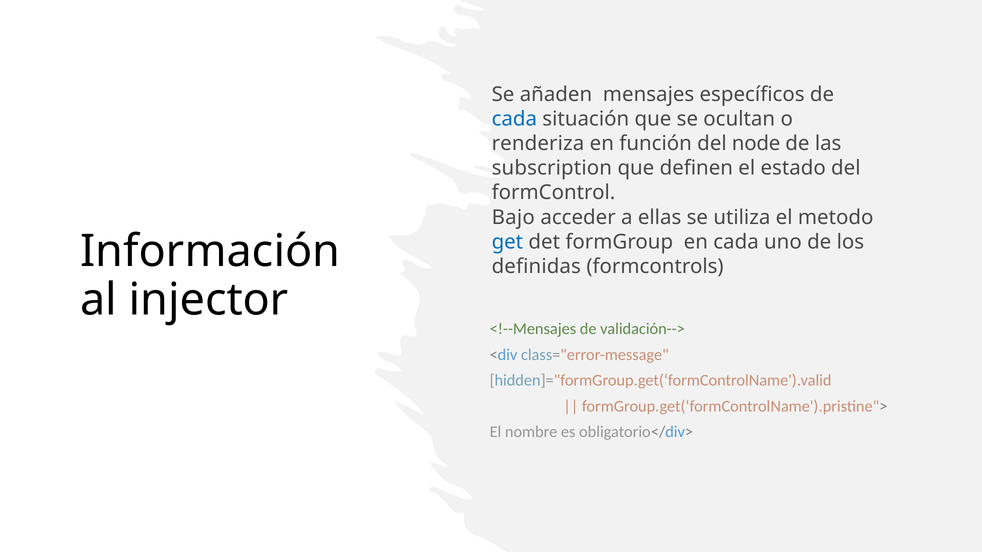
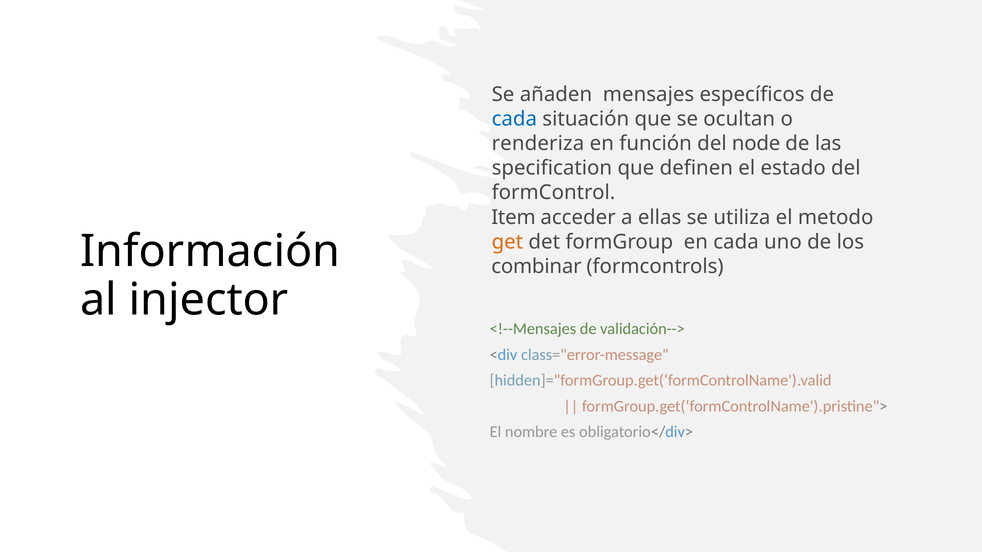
subscription: subscription -> specification
Bajo: Bajo -> Item
get colour: blue -> orange
definidas: definidas -> combinar
